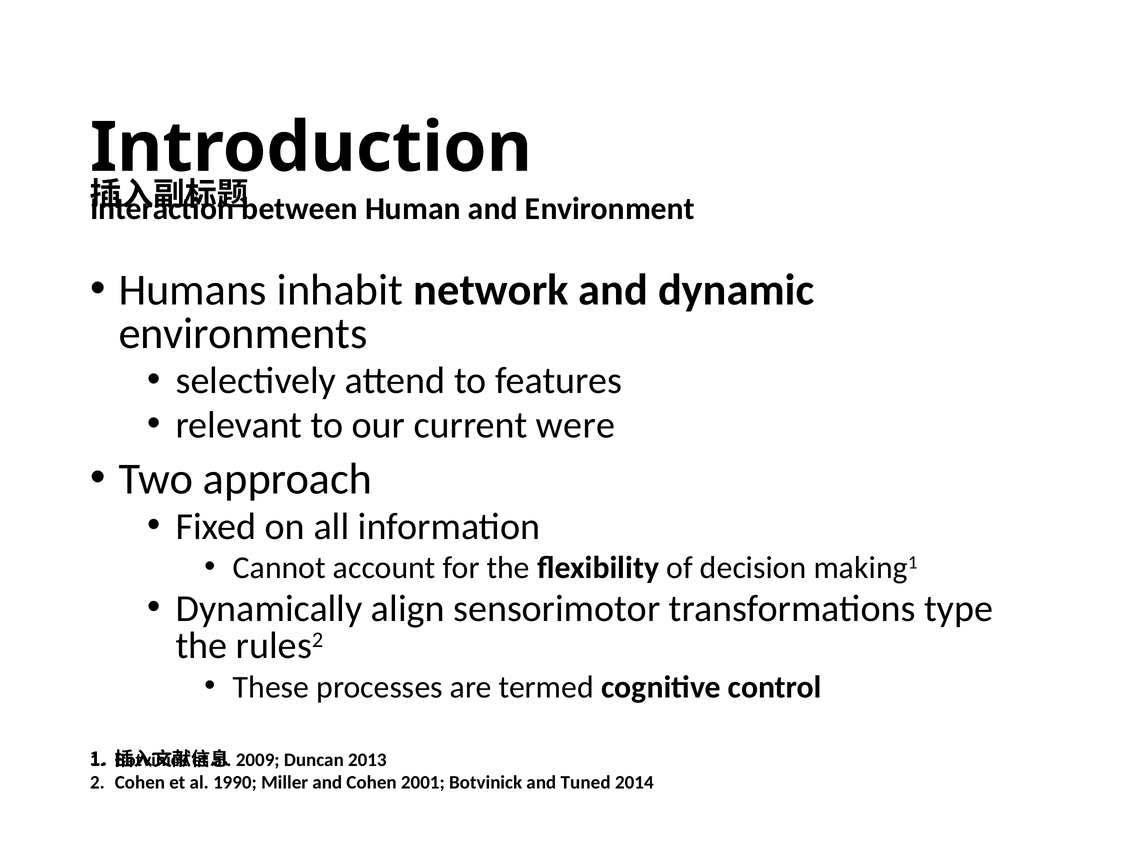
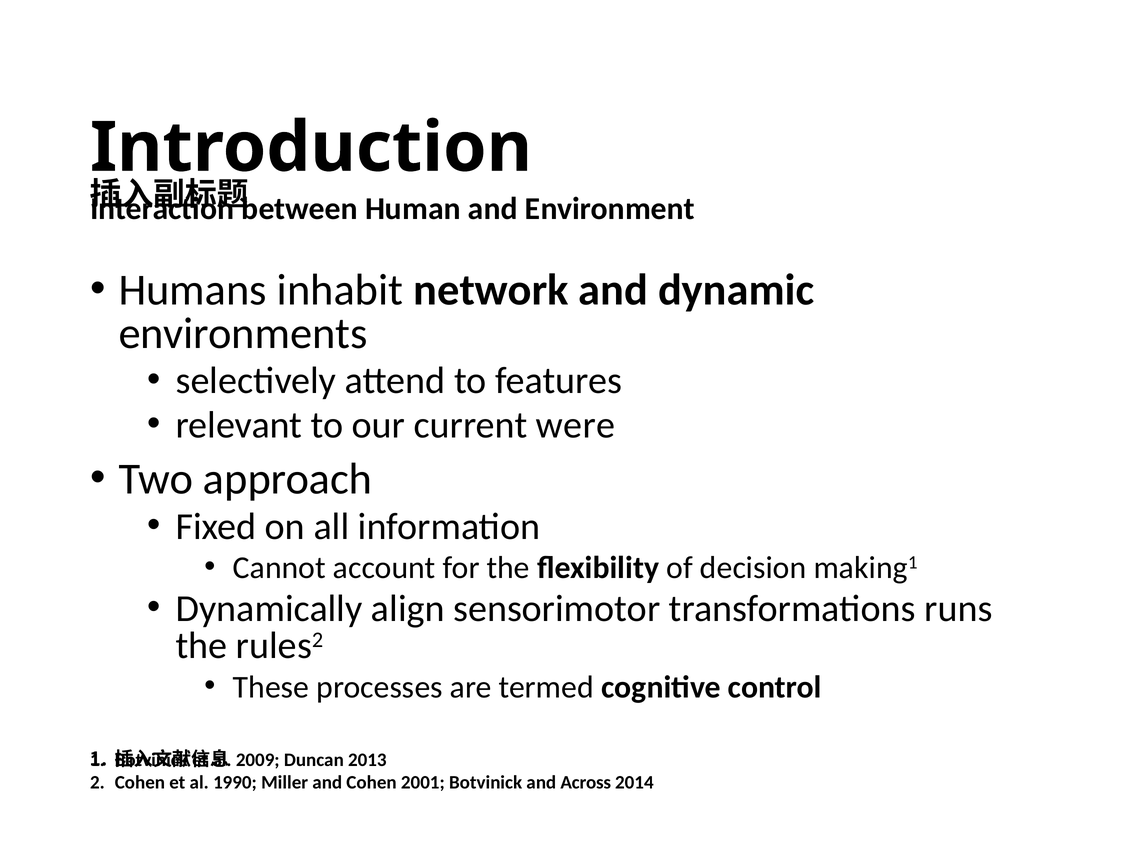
type: type -> runs
Tuned: Tuned -> Across
